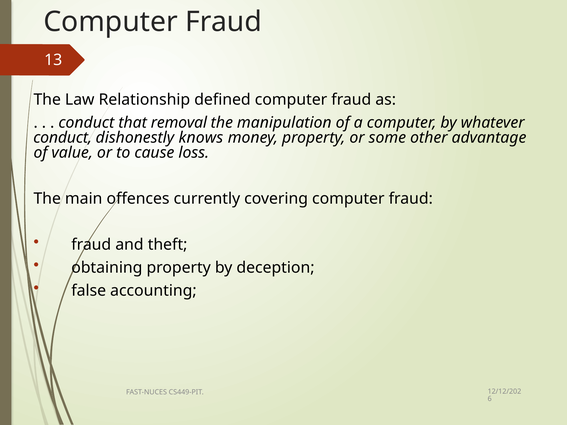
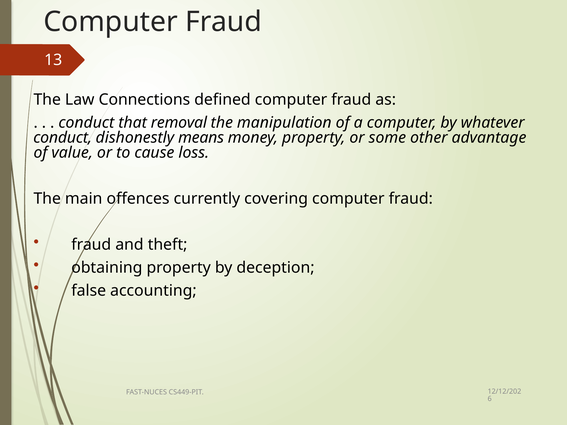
Relationship: Relationship -> Connections
knows: knows -> means
